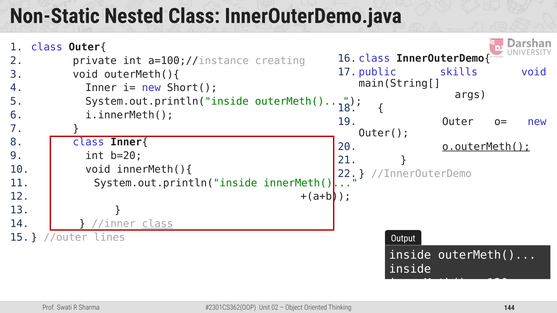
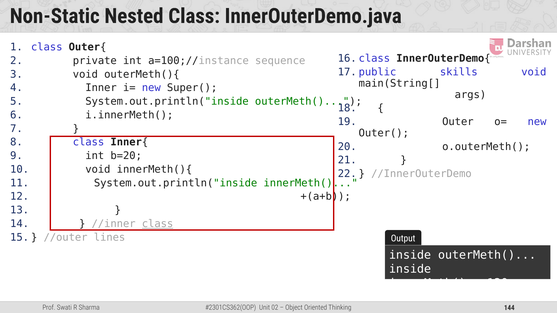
creating: creating -> sequence
Short(: Short( -> Super(
o.outerMeth( underline: present -> none
